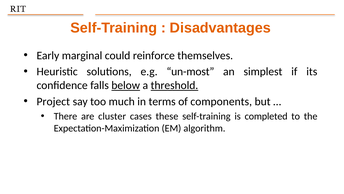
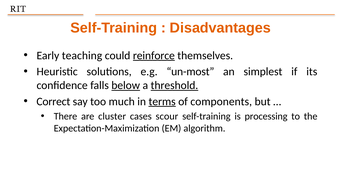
marginal: marginal -> teaching
reinforce underline: none -> present
Project: Project -> Correct
terms underline: none -> present
these: these -> scour
completed: completed -> processing
